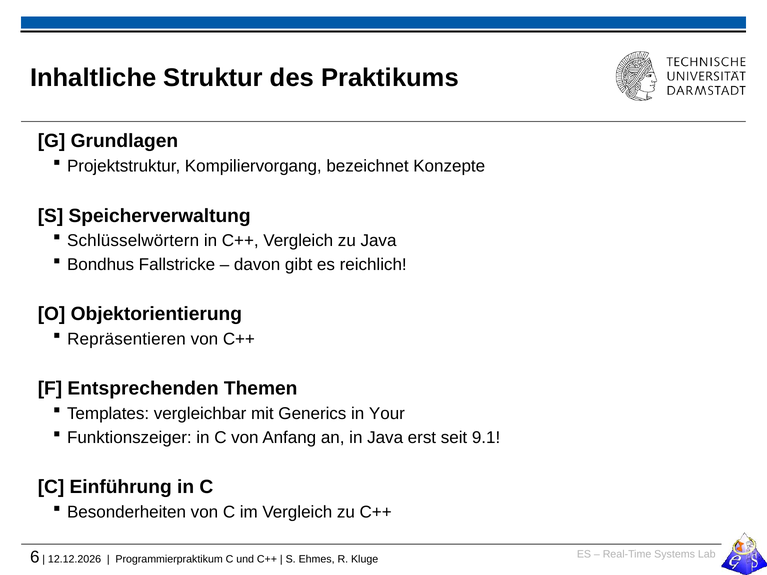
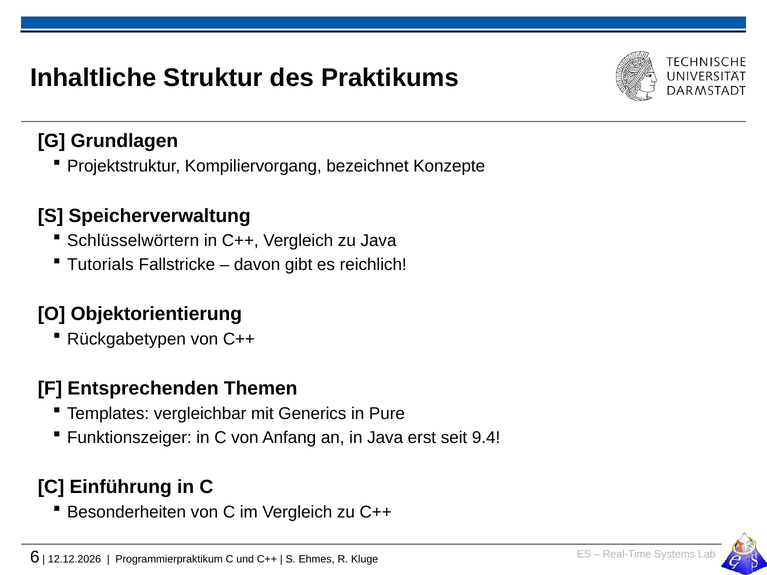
Bondhus: Bondhus -> Tutorials
Repräsentieren: Repräsentieren -> Rückgabetypen
Your: Your -> Pure
9.1: 9.1 -> 9.4
